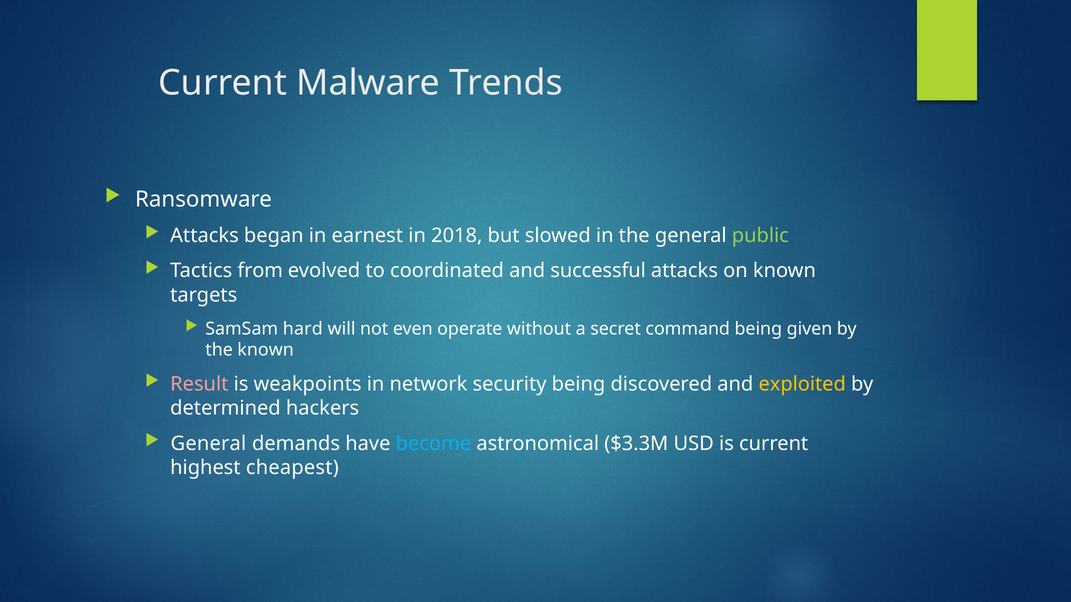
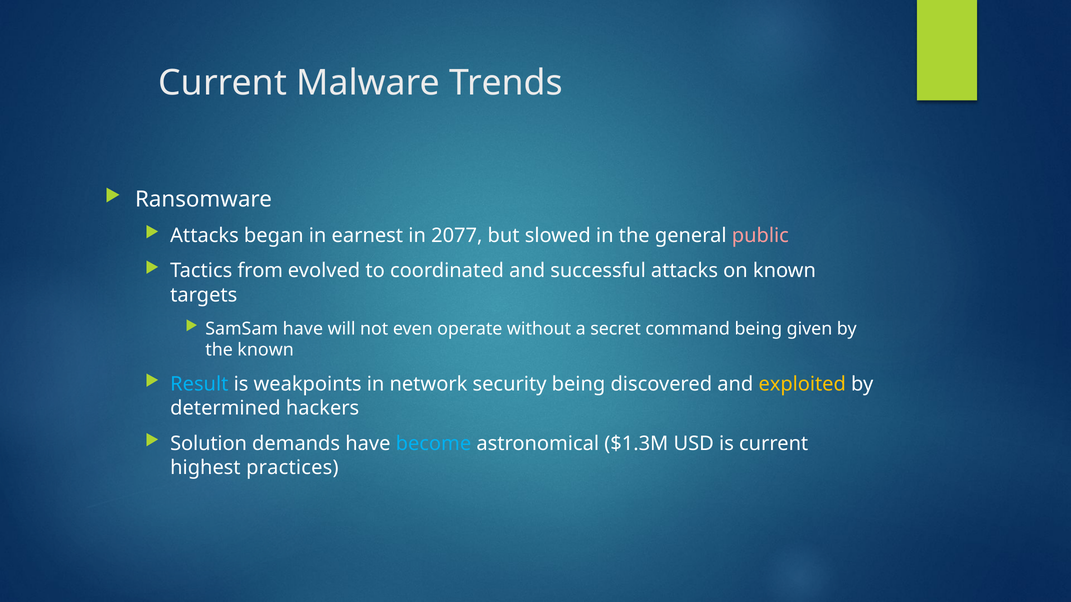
2018: 2018 -> 2077
public colour: light green -> pink
SamSam hard: hard -> have
Result colour: pink -> light blue
General at (208, 444): General -> Solution
$3.3M: $3.3M -> $1.3M
cheapest: cheapest -> practices
